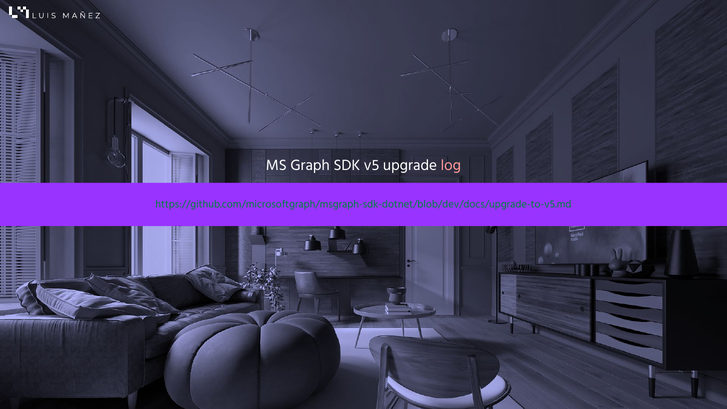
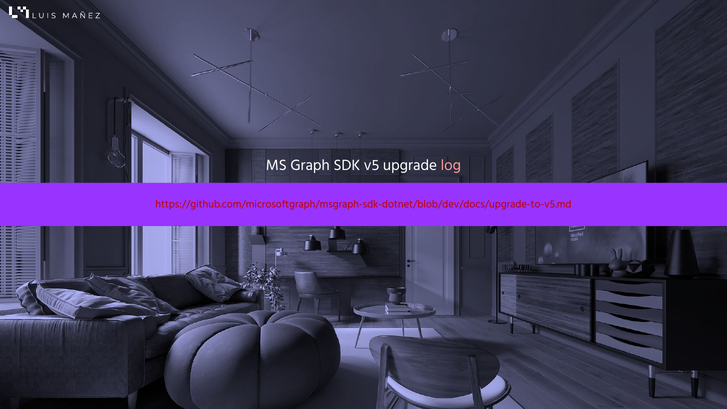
https://github.com/microsoftgraph/msgraph-sdk-dotnet/blob/dev/docs/upgrade-to-v5.md colour: green -> red
